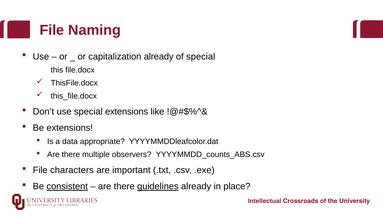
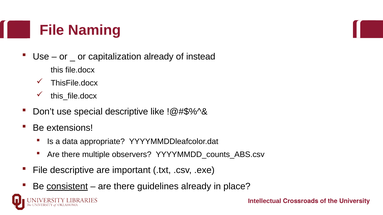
of special: special -> instead
special extensions: extensions -> descriptive
File characters: characters -> descriptive
guidelines underline: present -> none
